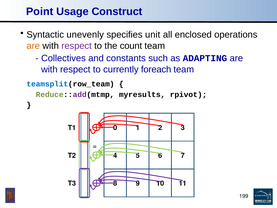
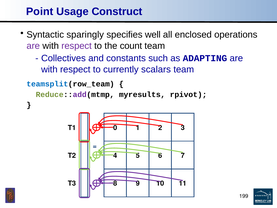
unevenly: unevenly -> sparingly
unit: unit -> well
are at (33, 46) colour: orange -> purple
foreach: foreach -> scalars
